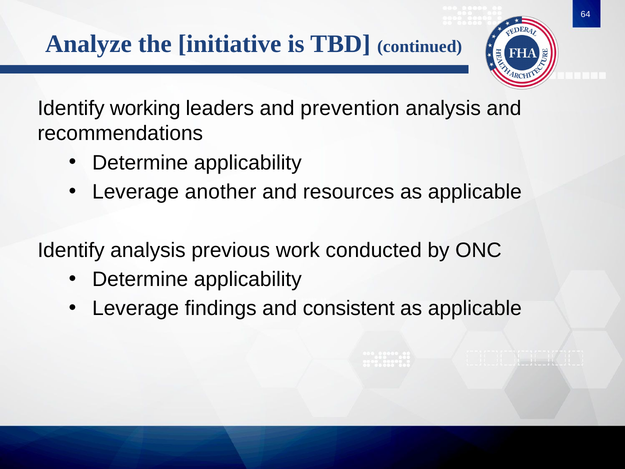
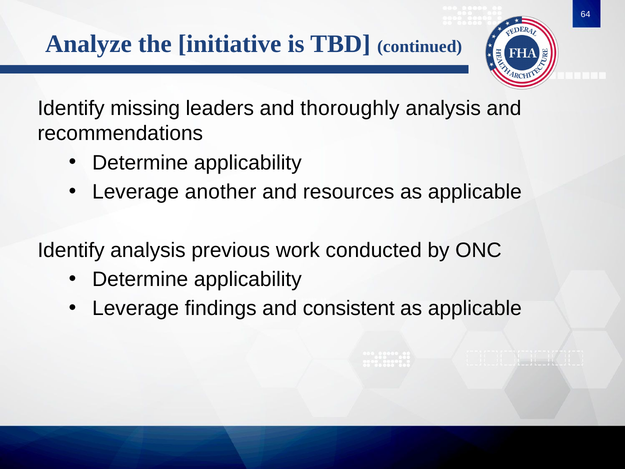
working: working -> missing
prevention: prevention -> thoroughly
